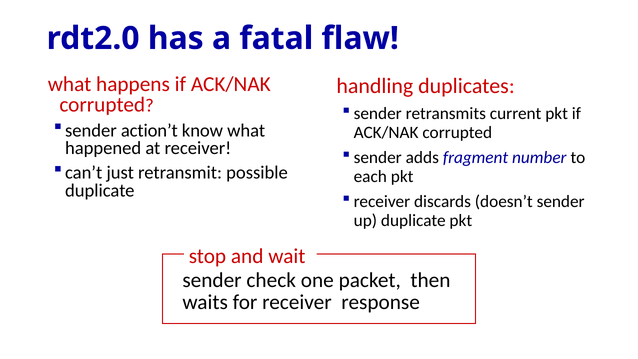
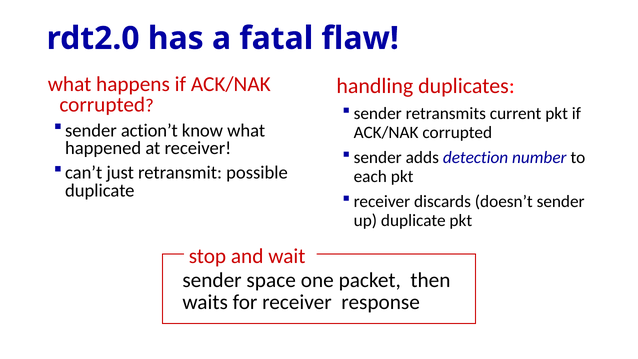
fragment: fragment -> detection
check: check -> space
